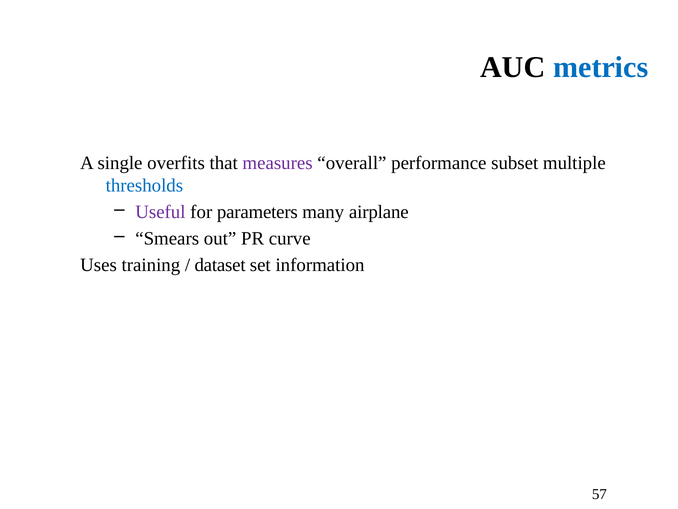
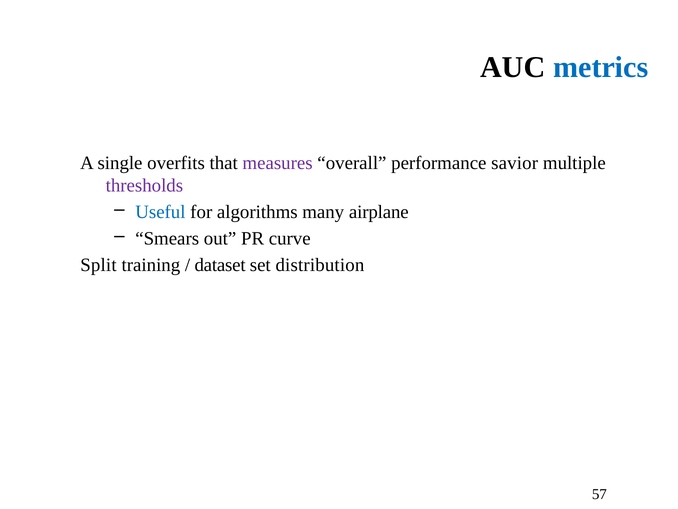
subset: subset -> savior
thresholds colour: blue -> purple
Useful colour: purple -> blue
parameters: parameters -> algorithms
Uses: Uses -> Split
information: information -> distribution
